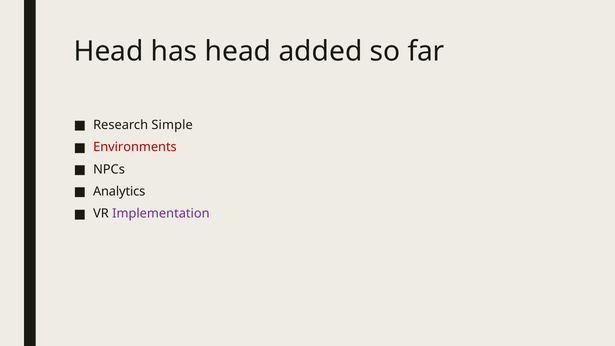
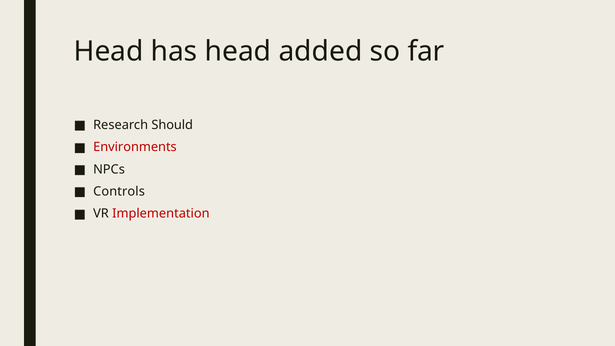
Simple: Simple -> Should
Analytics: Analytics -> Controls
Implementation colour: purple -> red
